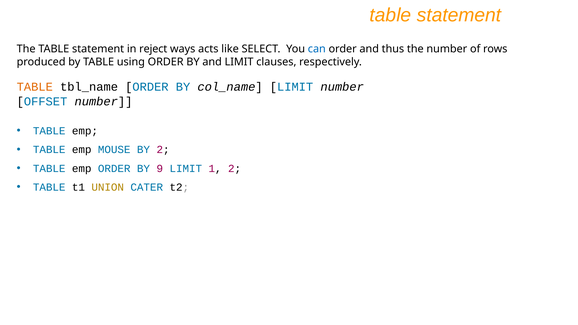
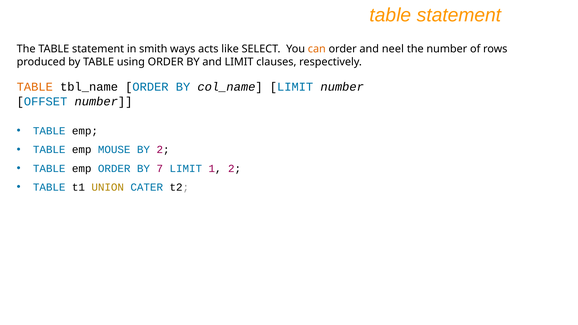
reject: reject -> smith
can colour: blue -> orange
thus: thus -> neel
9: 9 -> 7
